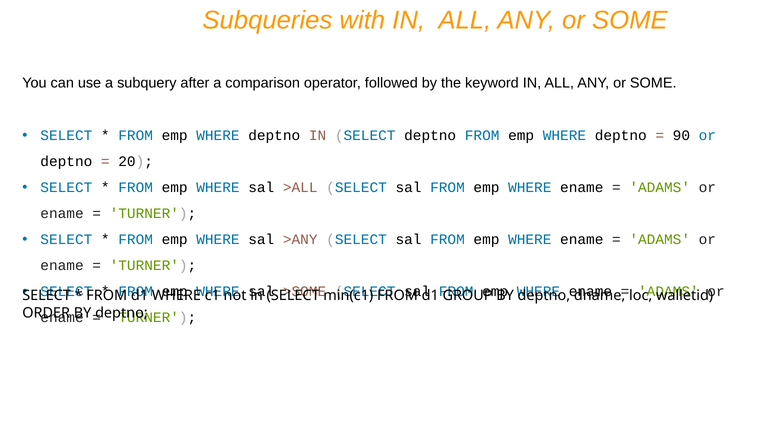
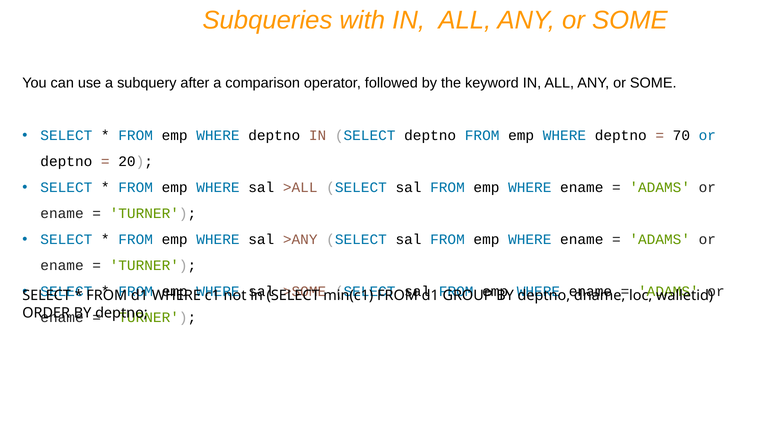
90: 90 -> 70
